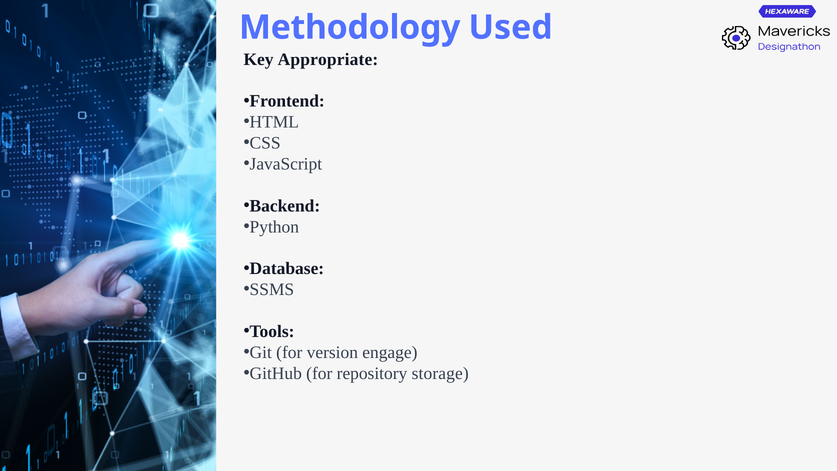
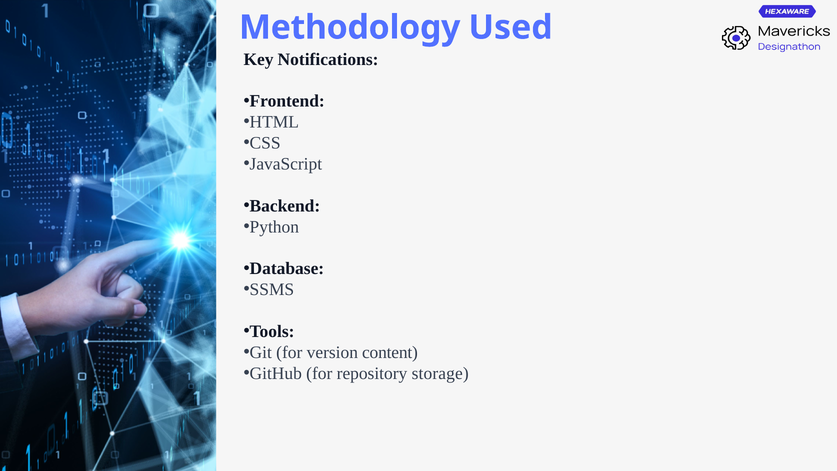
Appropriate: Appropriate -> Notifications
engage: engage -> content
